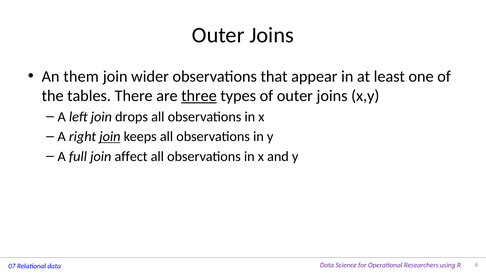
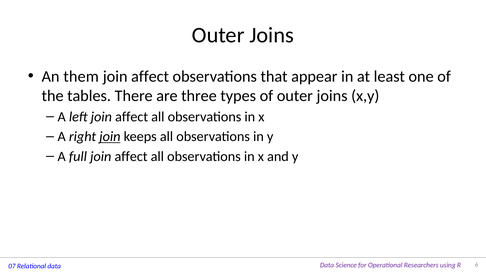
wider at (150, 76): wider -> affect
three underline: present -> none
left join drops: drops -> affect
